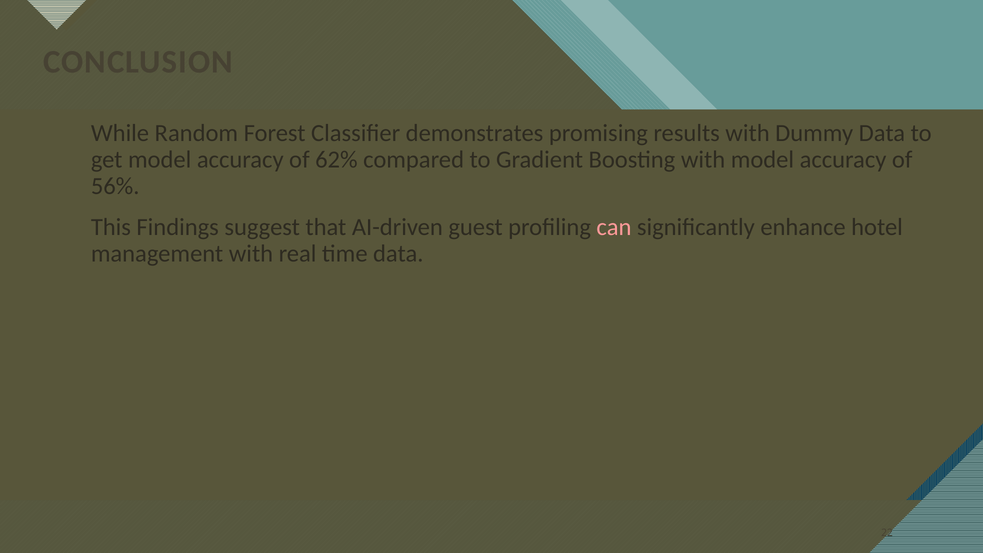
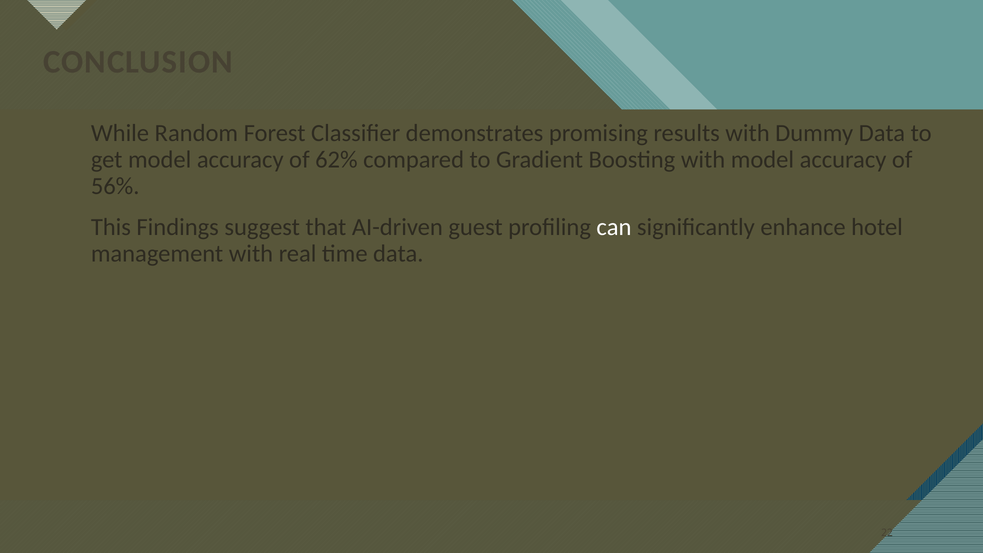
can colour: pink -> white
